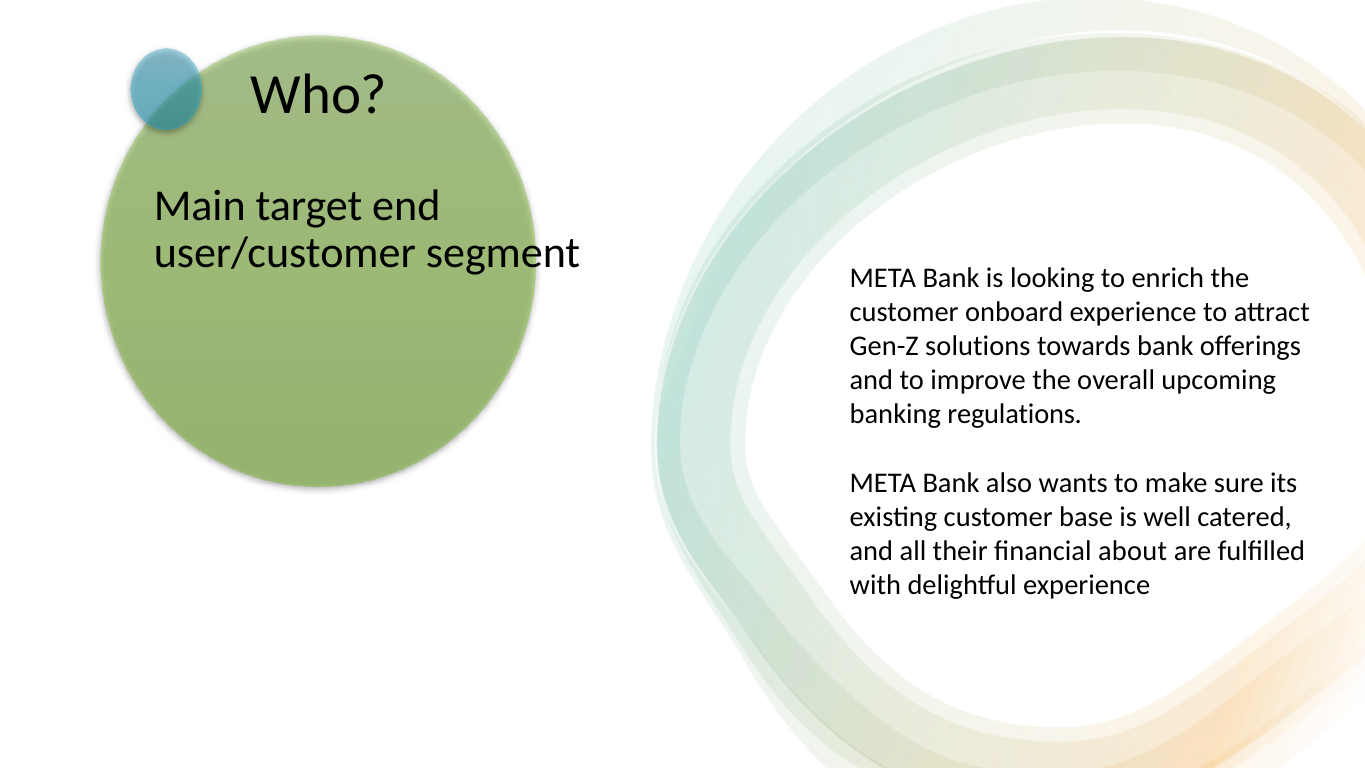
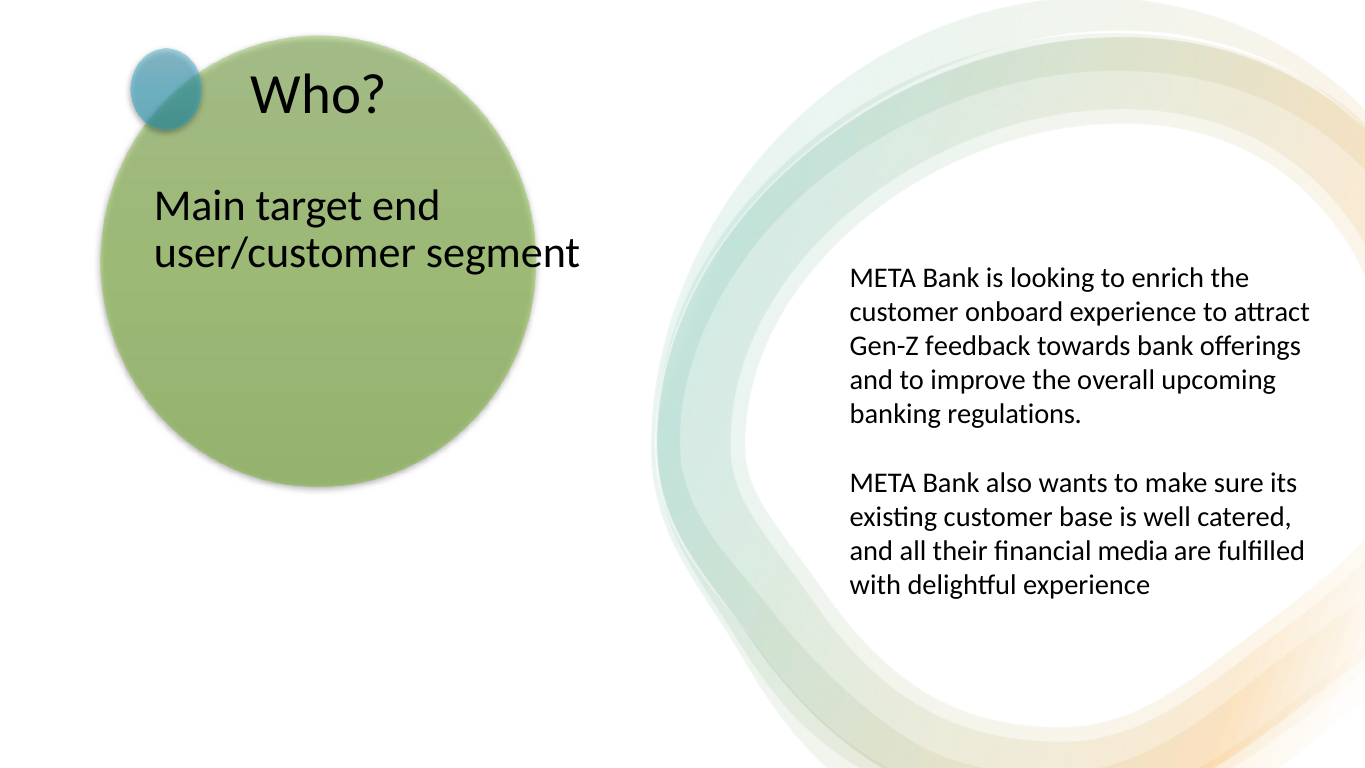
solutions: solutions -> feedback
about: about -> media
